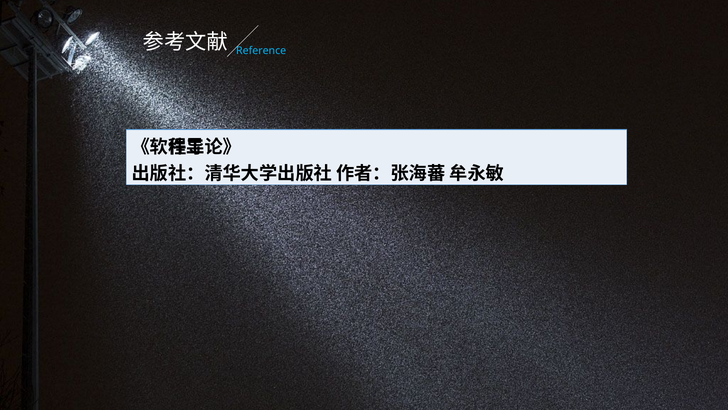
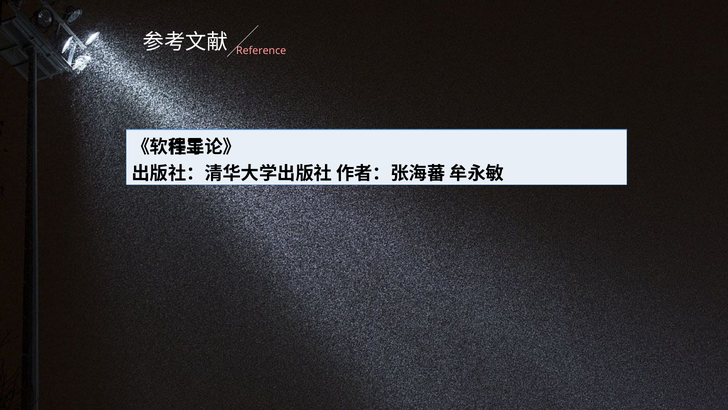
Reference colour: light blue -> pink
